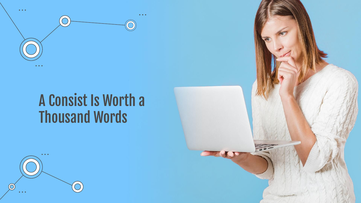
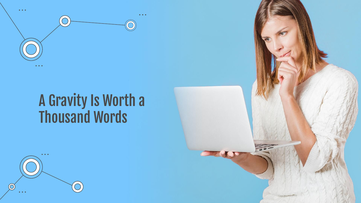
Consist: Consist -> Gravity
